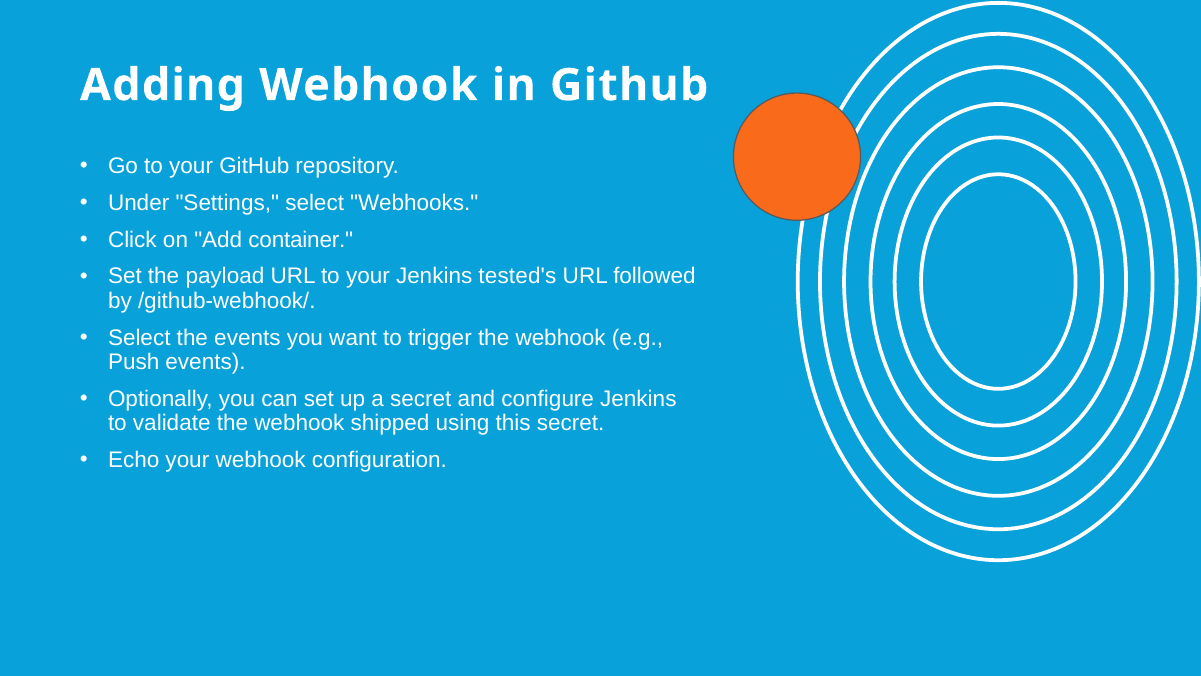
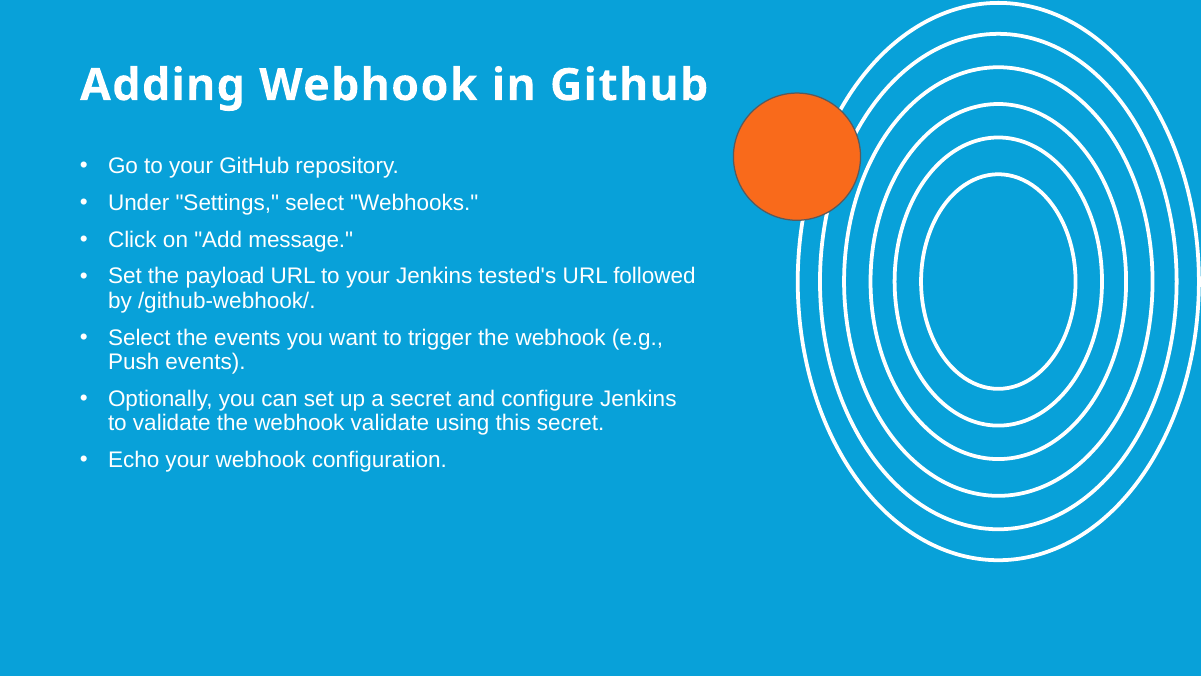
container: container -> message
webhook shipped: shipped -> validate
